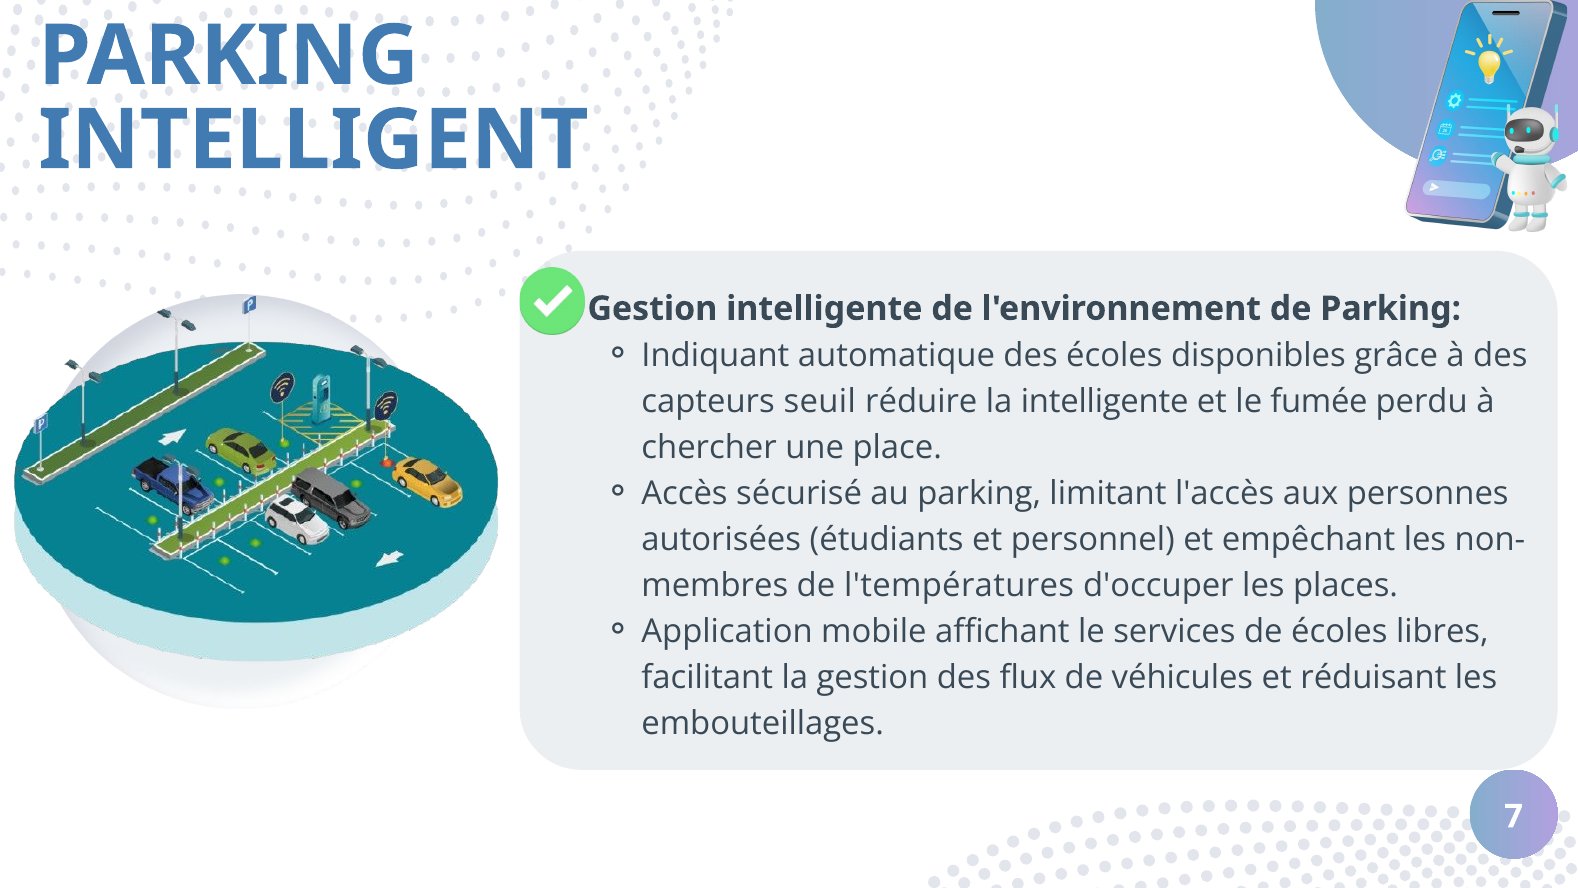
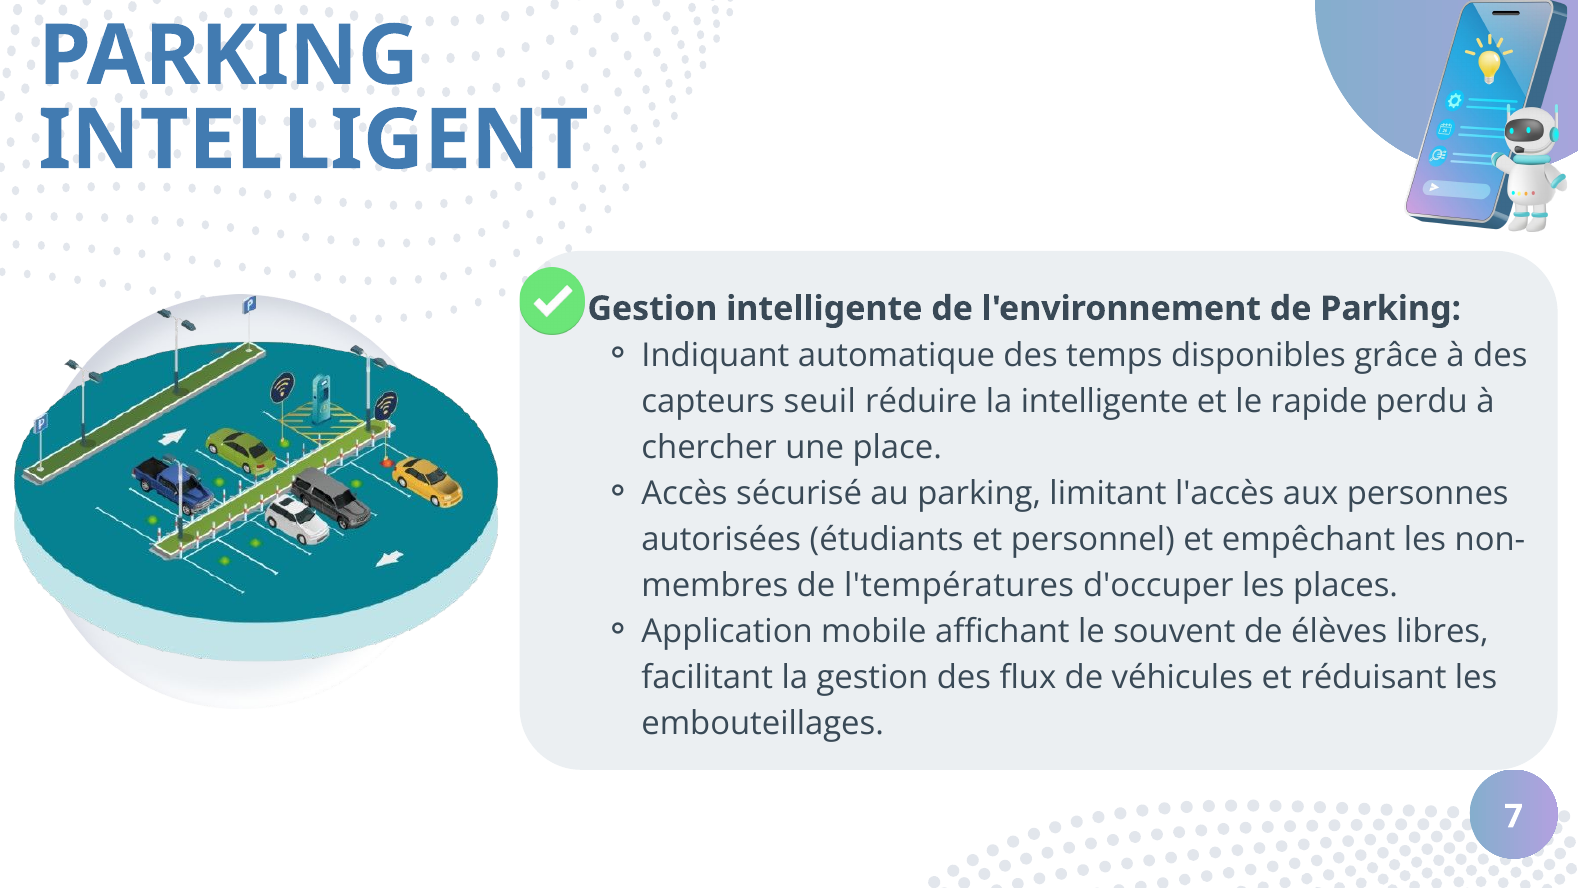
des écoles: écoles -> temps
fumée: fumée -> rapide
services: services -> souvent
de écoles: écoles -> élèves
